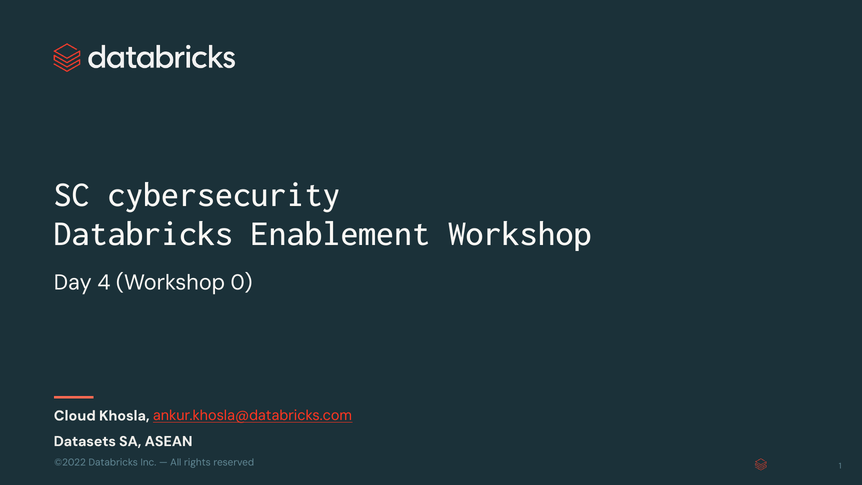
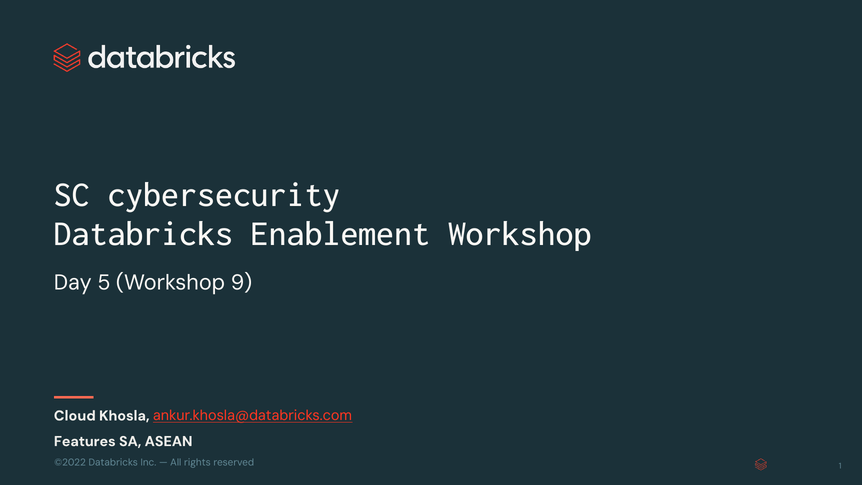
4: 4 -> 5
0: 0 -> 9
Datasets: Datasets -> Features
